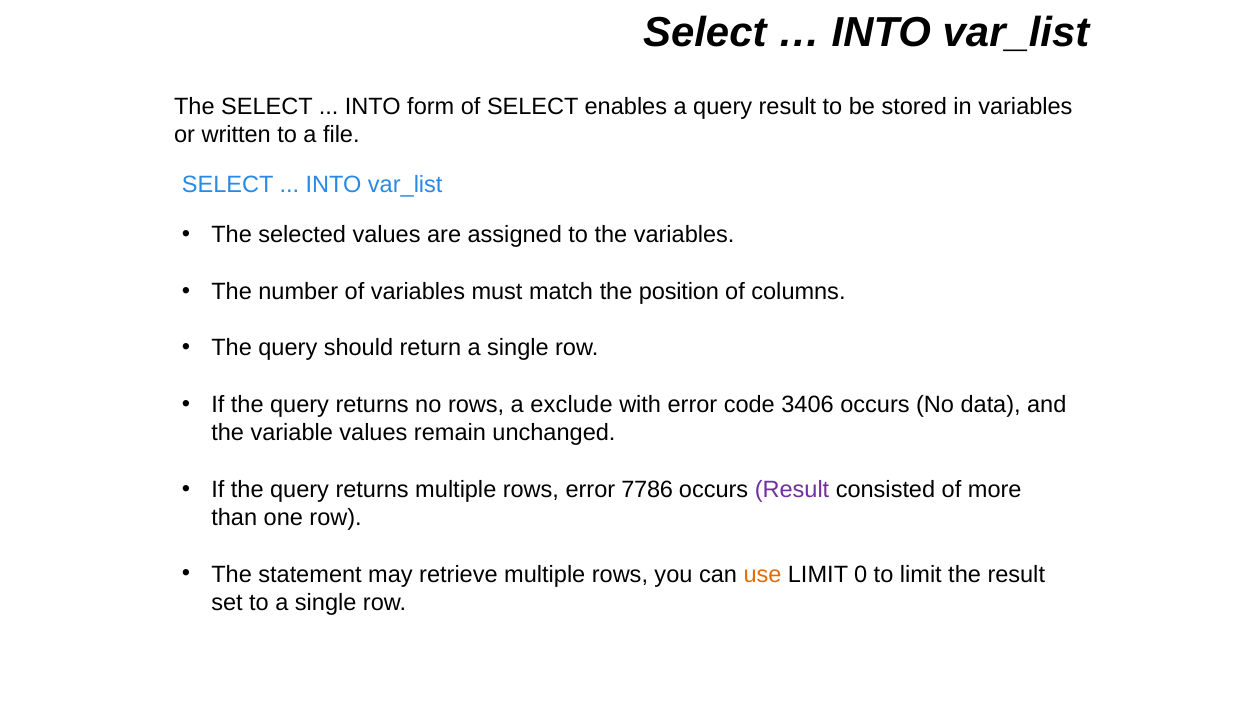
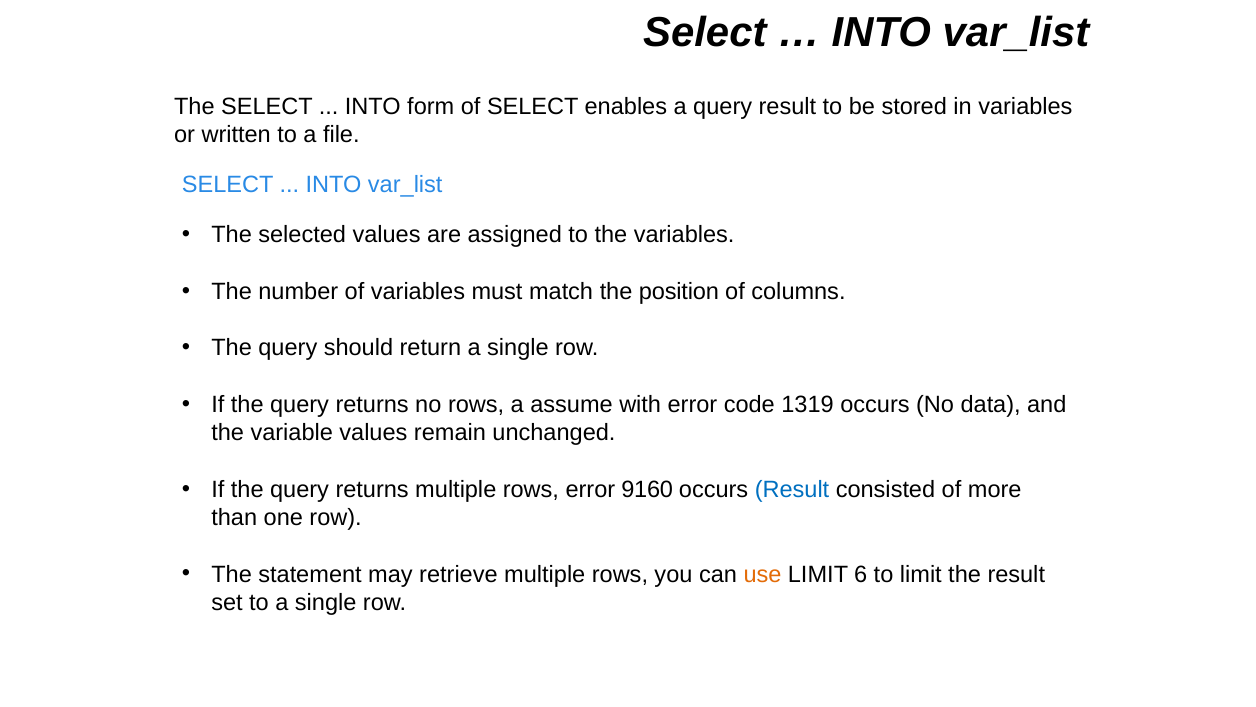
exclude: exclude -> assume
3406: 3406 -> 1319
7786: 7786 -> 9160
Result at (792, 489) colour: purple -> blue
0: 0 -> 6
